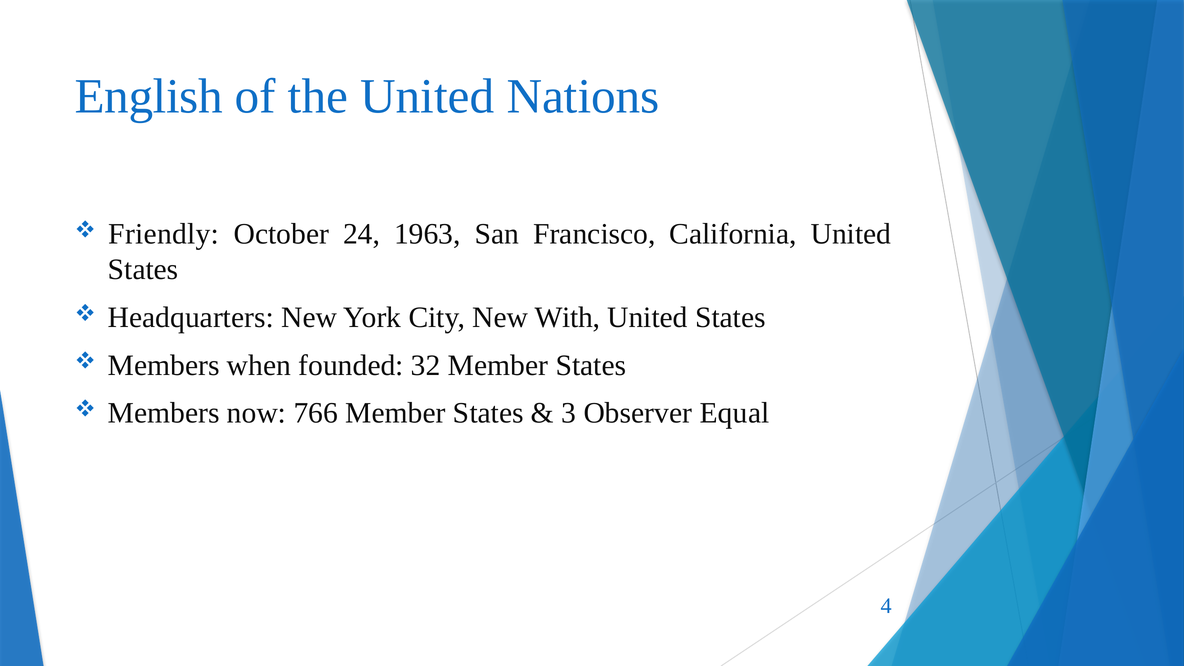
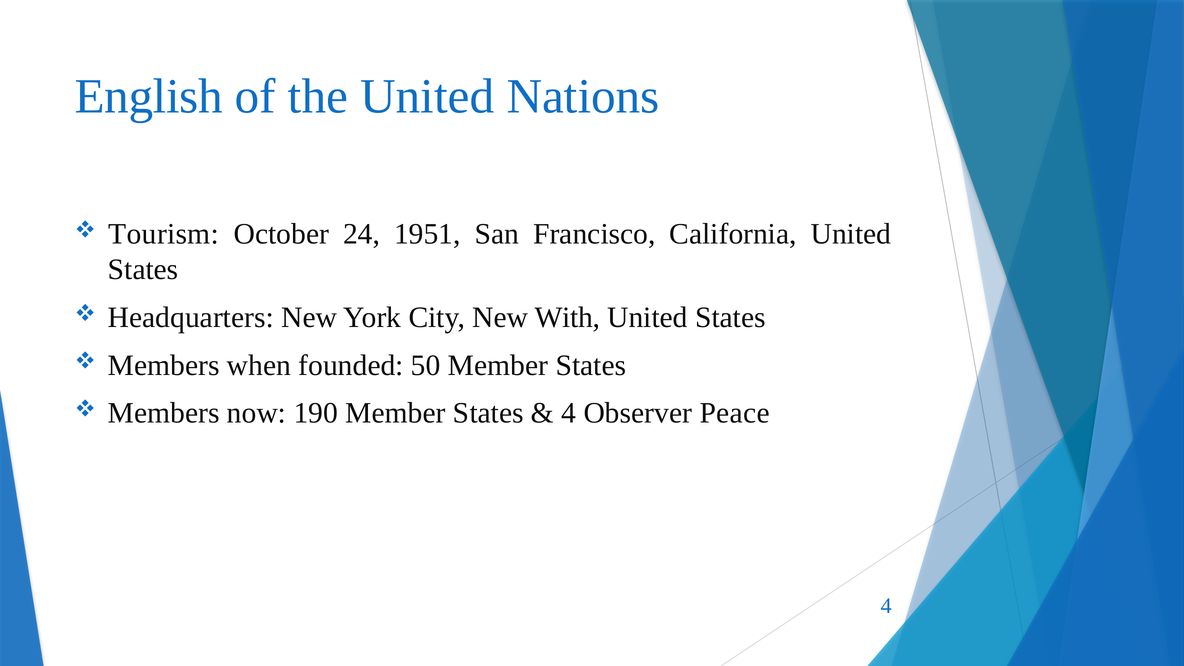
Friendly: Friendly -> Tourism
1963: 1963 -> 1951
32: 32 -> 50
766: 766 -> 190
3 at (569, 413): 3 -> 4
Equal: Equal -> Peace
